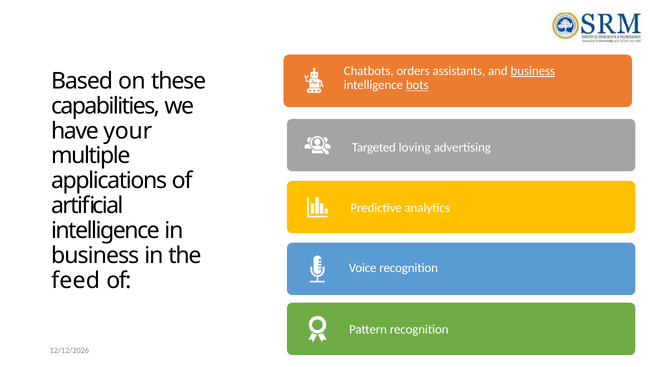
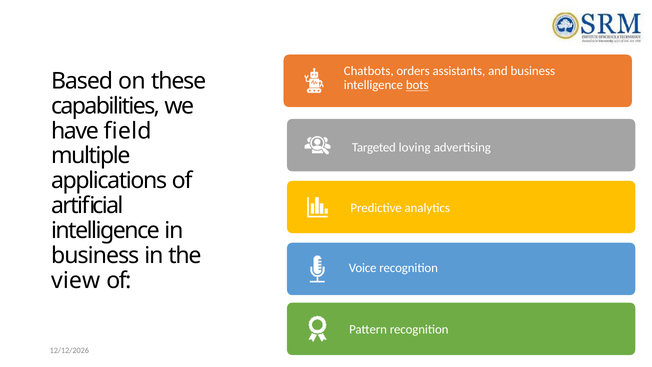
business at (533, 71) underline: present -> none
your: your -> field
feed: feed -> view
